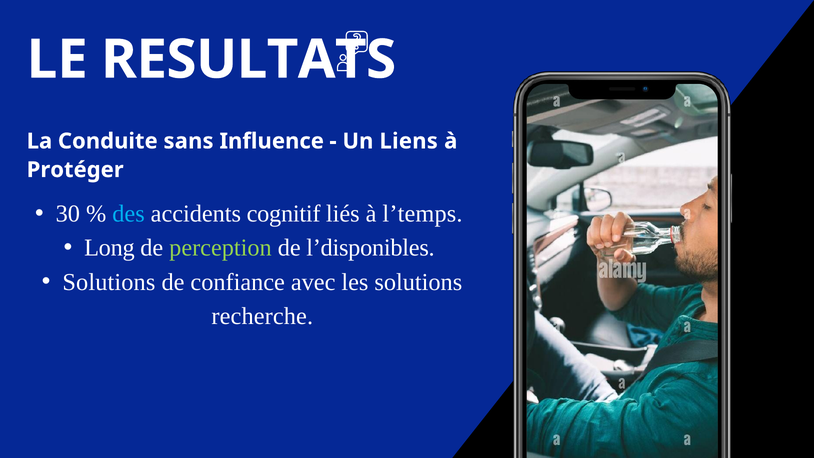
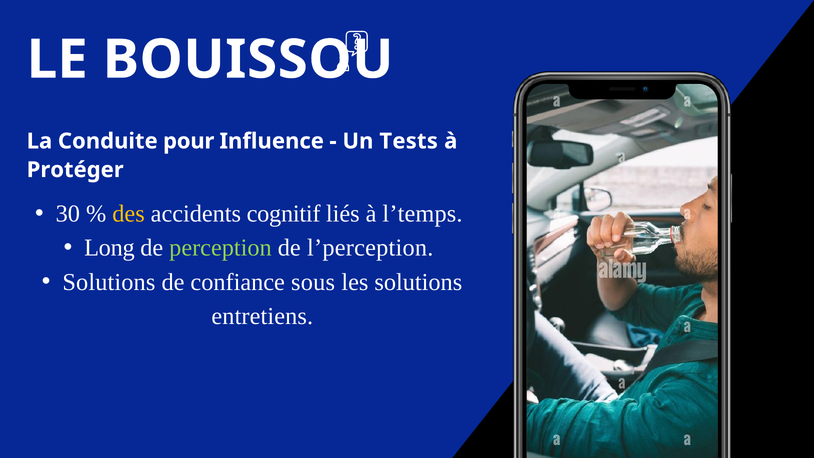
RESULTATS: RESULTATS -> BOUISSOU
sans: sans -> pour
Liens: Liens -> Tests
des colour: light blue -> yellow
l’disponibles: l’disponibles -> l’perception
avec: avec -> sous
recherche: recherche -> entretiens
